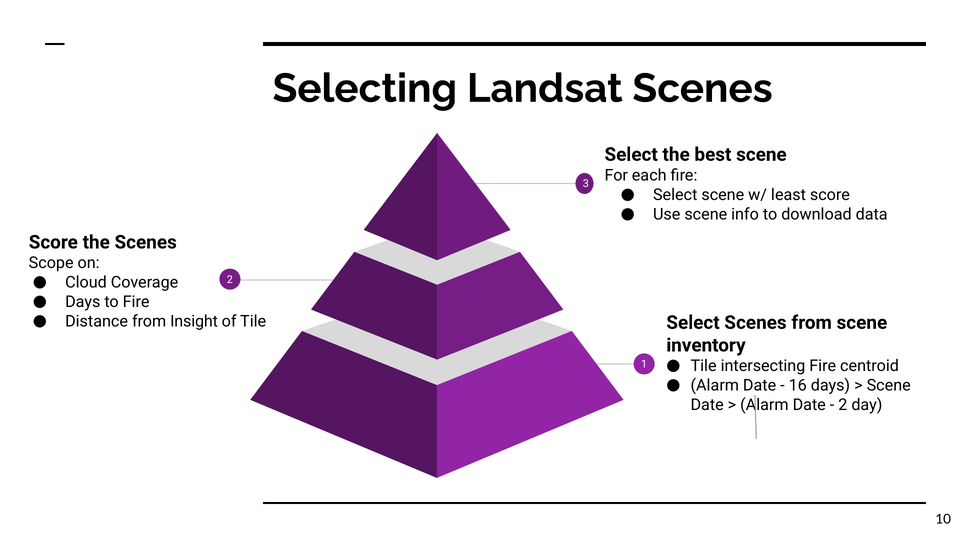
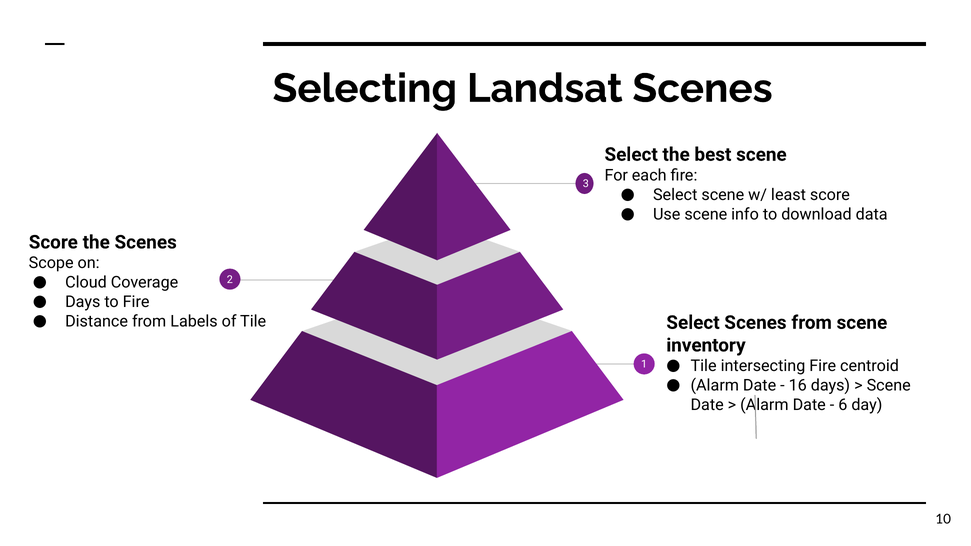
Insight: Insight -> Labels
2 at (843, 405): 2 -> 6
